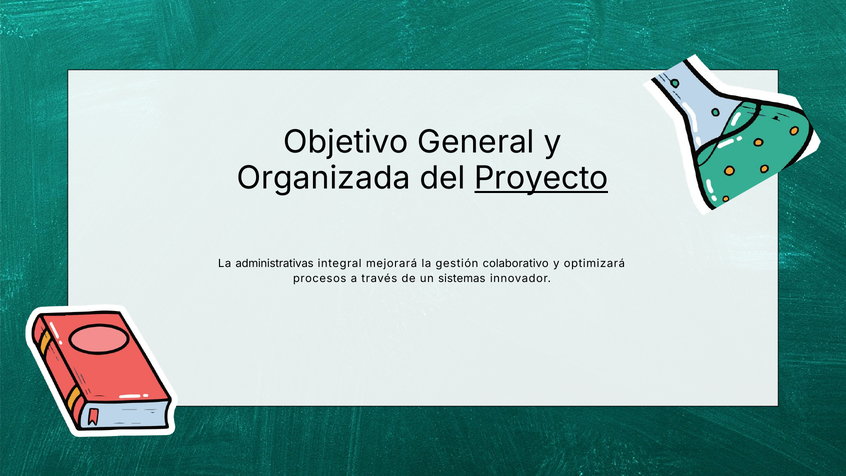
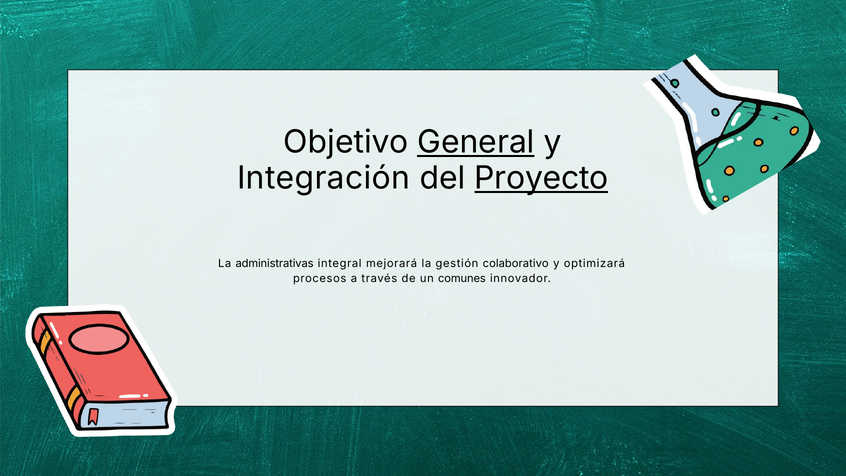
General underline: none -> present
Organizada: Organizada -> Integración
sistemas: sistemas -> comunes
